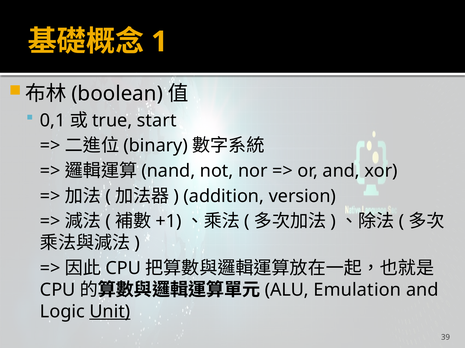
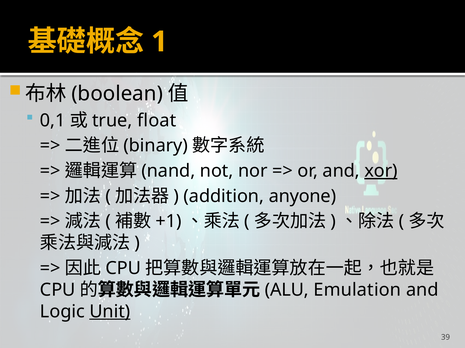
start: start -> float
xor underline: none -> present
version: version -> anyone
